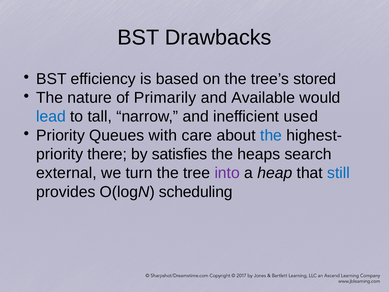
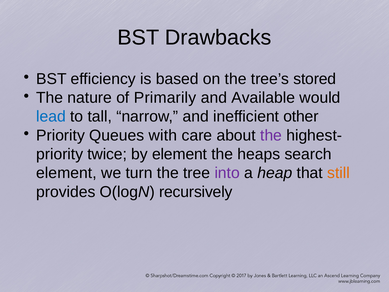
used: used -> other
the at (271, 135) colour: blue -> purple
there: there -> twice
by satisfies: satisfies -> element
external at (66, 173): external -> element
still colour: blue -> orange
scheduling: scheduling -> recursively
